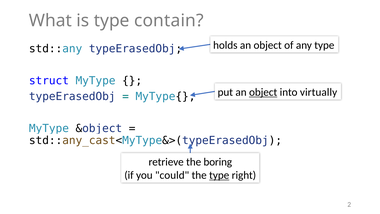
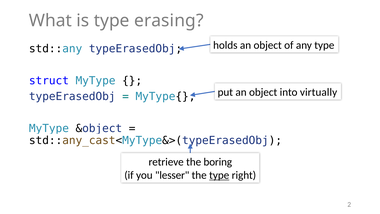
contain: contain -> erasing
object at (263, 92) underline: present -> none
could: could -> lesser
